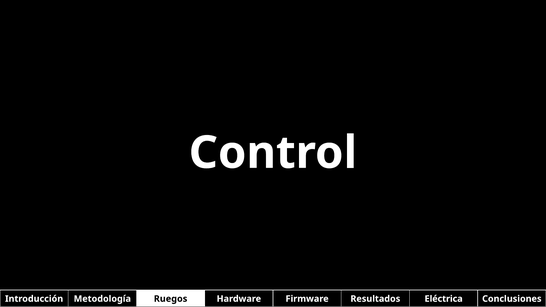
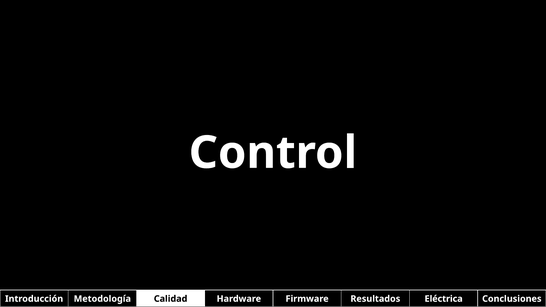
Ruegos: Ruegos -> Calidad
